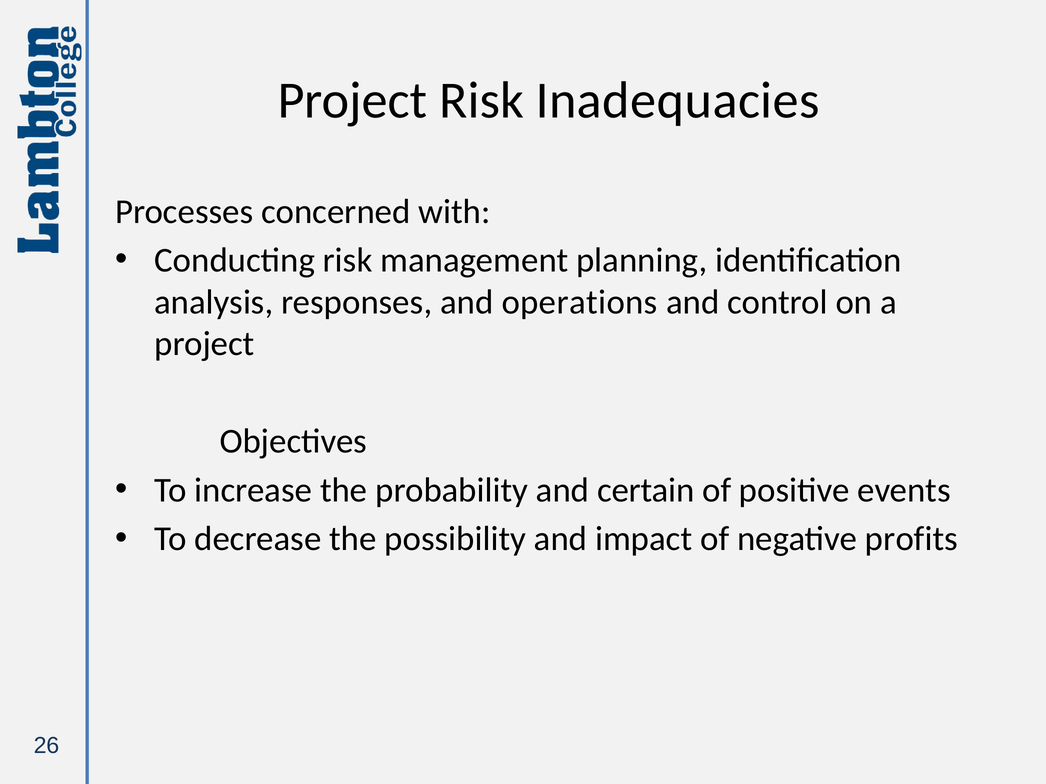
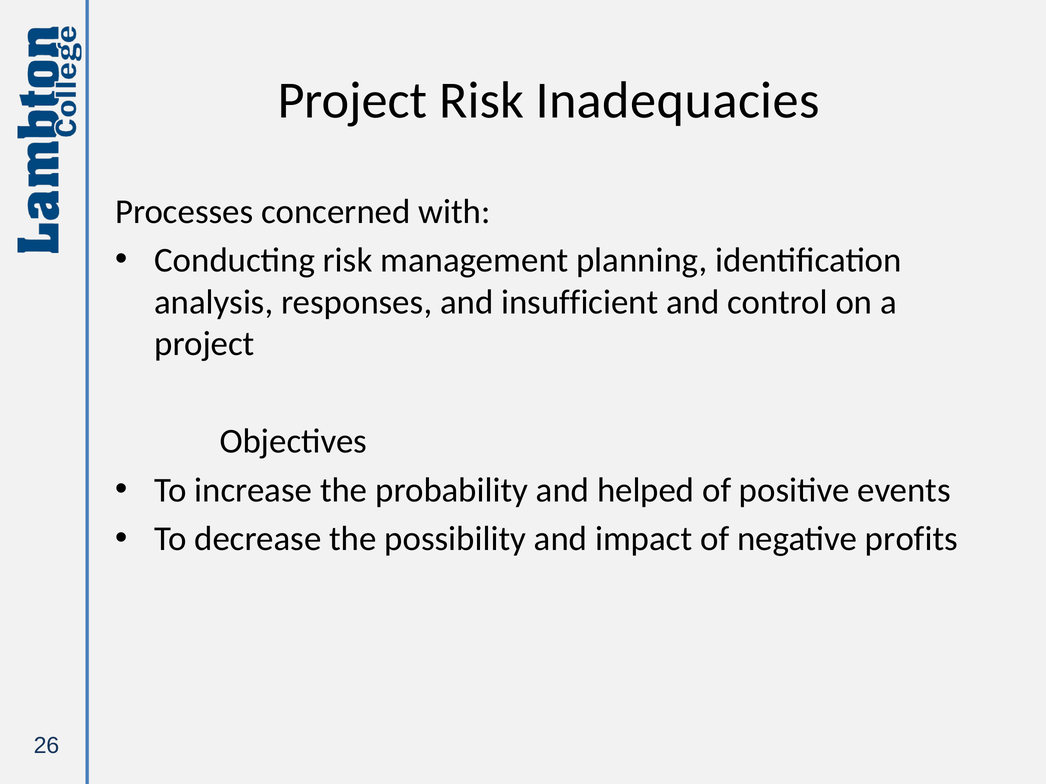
operations: operations -> insufficient
certain: certain -> helped
